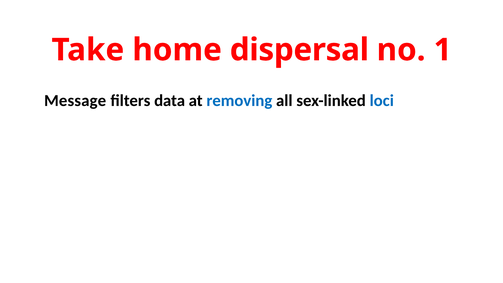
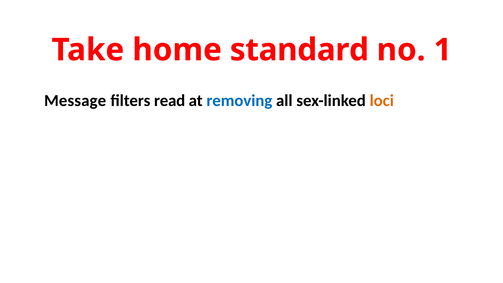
dispersal: dispersal -> standard
data: data -> read
loci colour: blue -> orange
